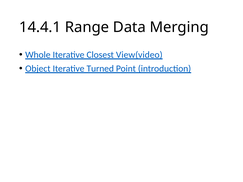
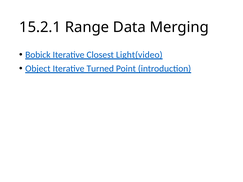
14.4.1: 14.4.1 -> 15.2.1
Whole: Whole -> Bobick
View(video: View(video -> Light(video
